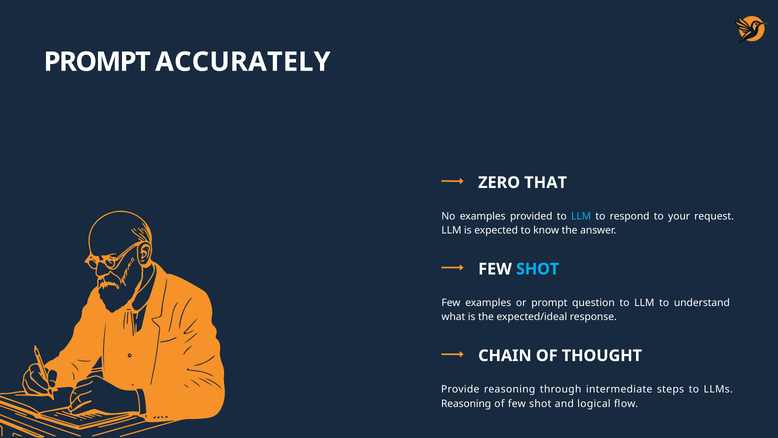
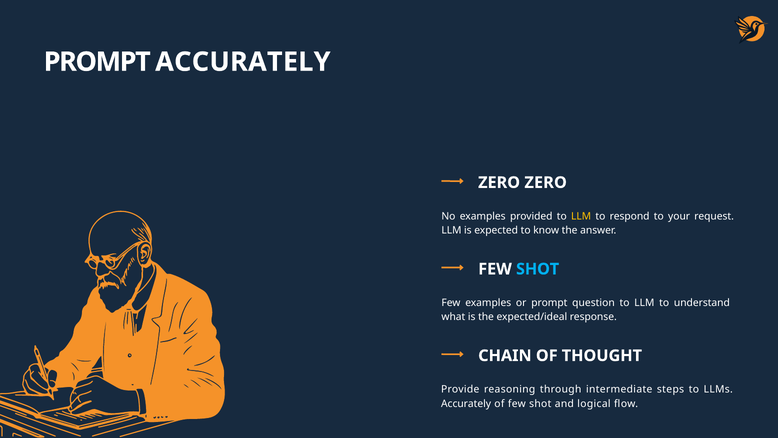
ZERO THAT: THAT -> ZERO
LLM at (581, 216) colour: light blue -> yellow
Reasoning at (466, 403): Reasoning -> Accurately
